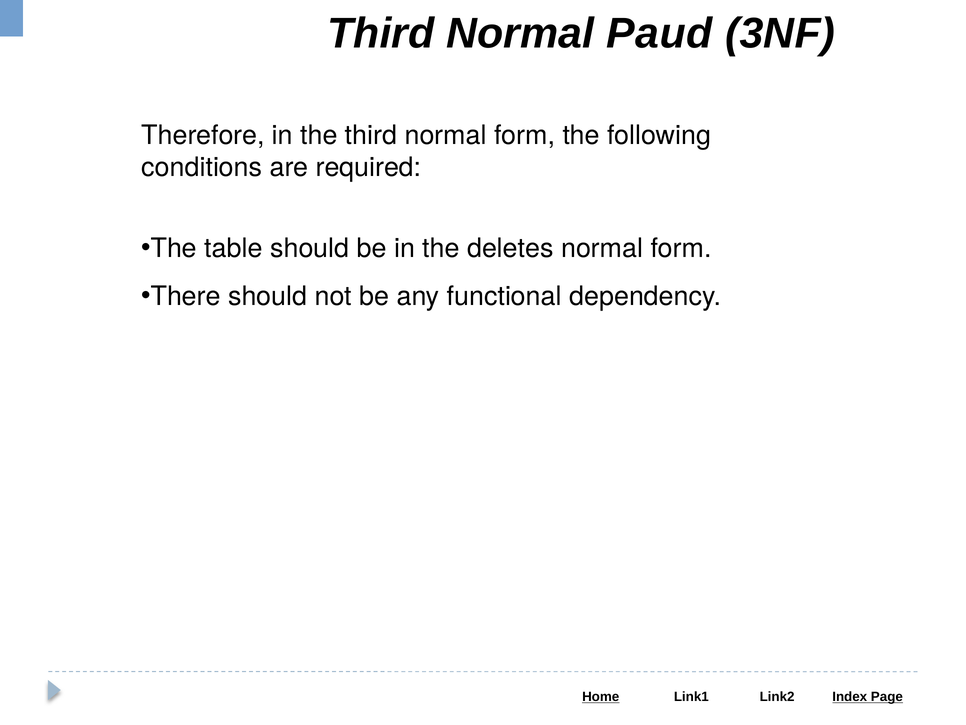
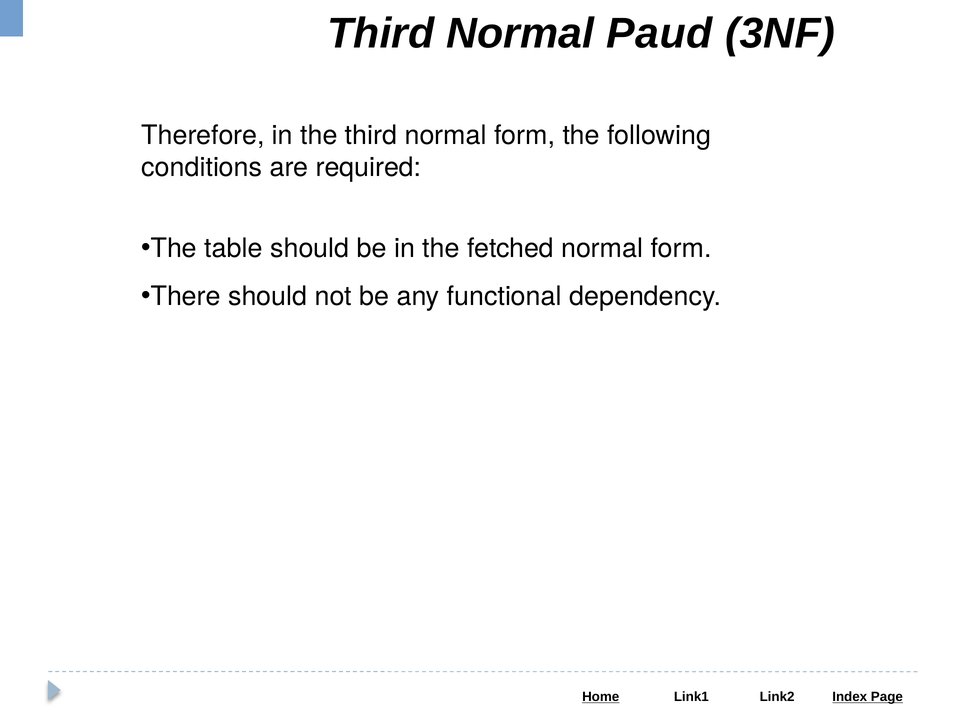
deletes: deletes -> fetched
